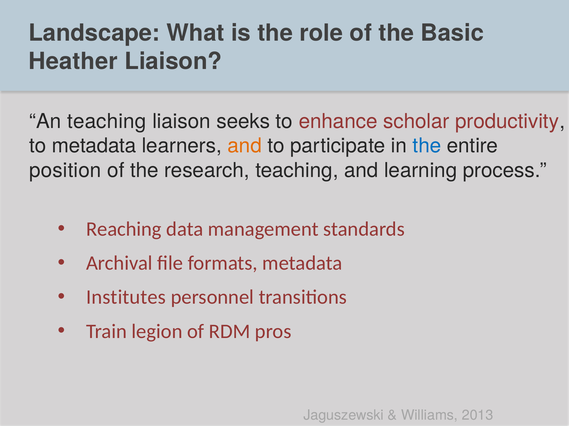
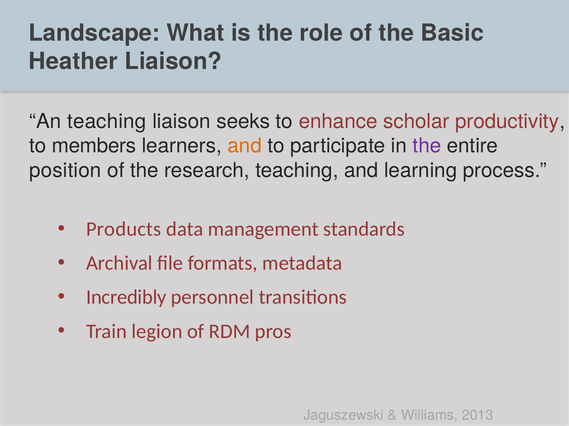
to metadata: metadata -> members
the at (427, 146) colour: blue -> purple
Reaching: Reaching -> Products
Institutes: Institutes -> Incredibly
